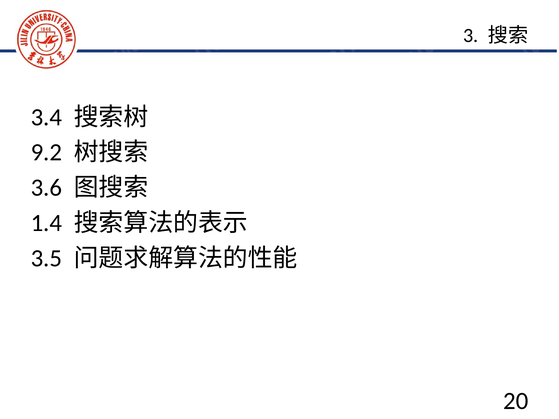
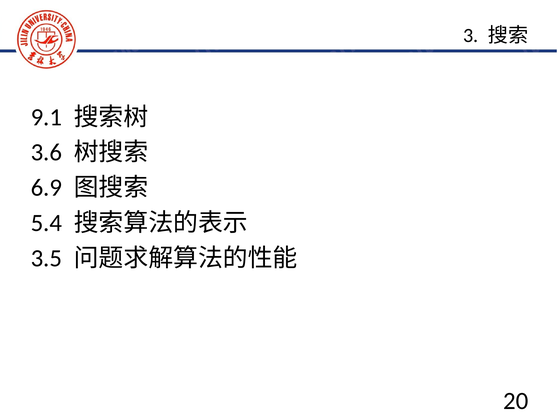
3.4: 3.4 -> 9.1
9.2: 9.2 -> 3.6
3.6: 3.6 -> 6.9
1.4: 1.4 -> 5.4
